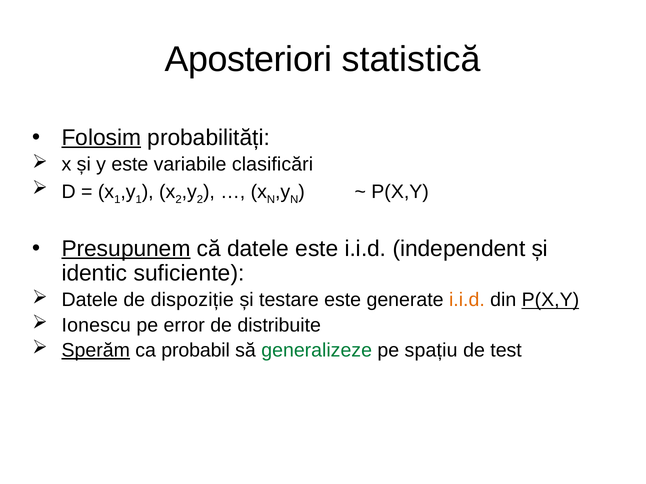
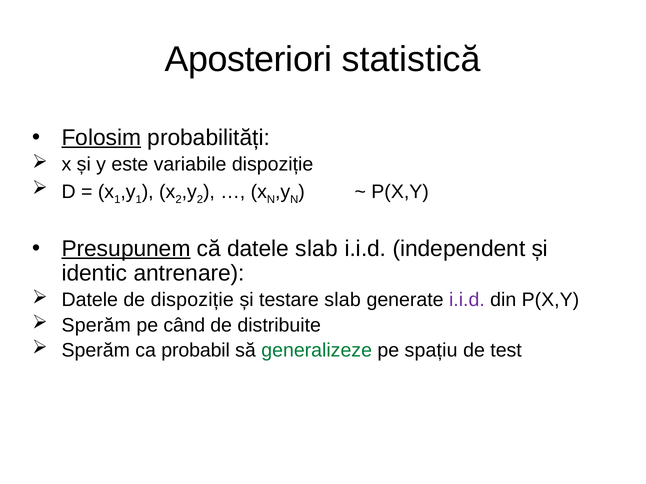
variabile clasificări: clasificări -> dispoziție
datele este: este -> slab
suficiente: suficiente -> antrenare
testare este: este -> slab
i.i.d at (467, 300) colour: orange -> purple
P(X,Y at (550, 300) underline: present -> none
Ionescu at (96, 325): Ionescu -> Sperăm
error: error -> când
Sperăm at (96, 351) underline: present -> none
